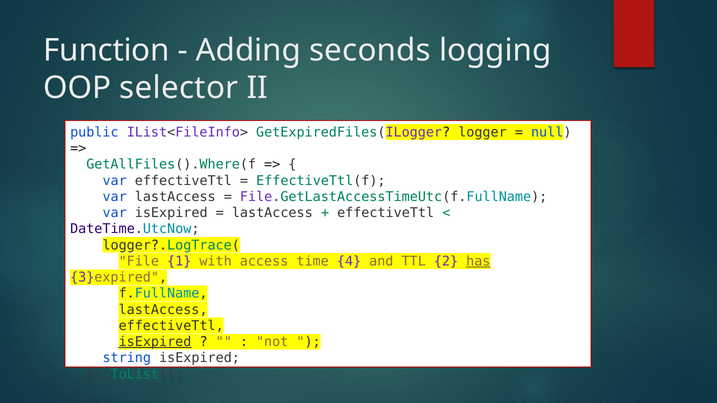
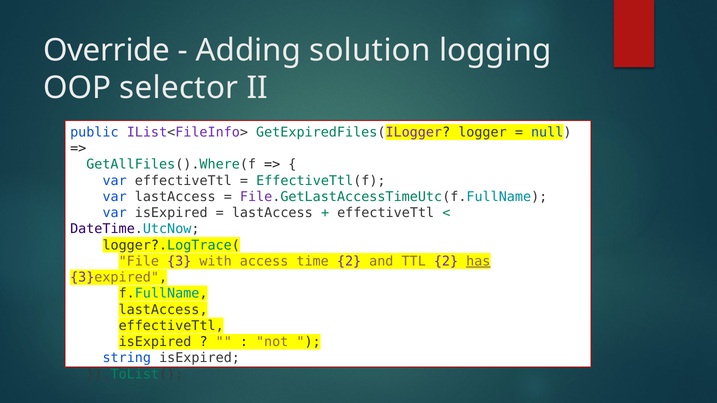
Function: Function -> Override
seconds: seconds -> solution
1: 1 -> 3
time 4: 4 -> 2
isExpired at (155, 342) underline: present -> none
